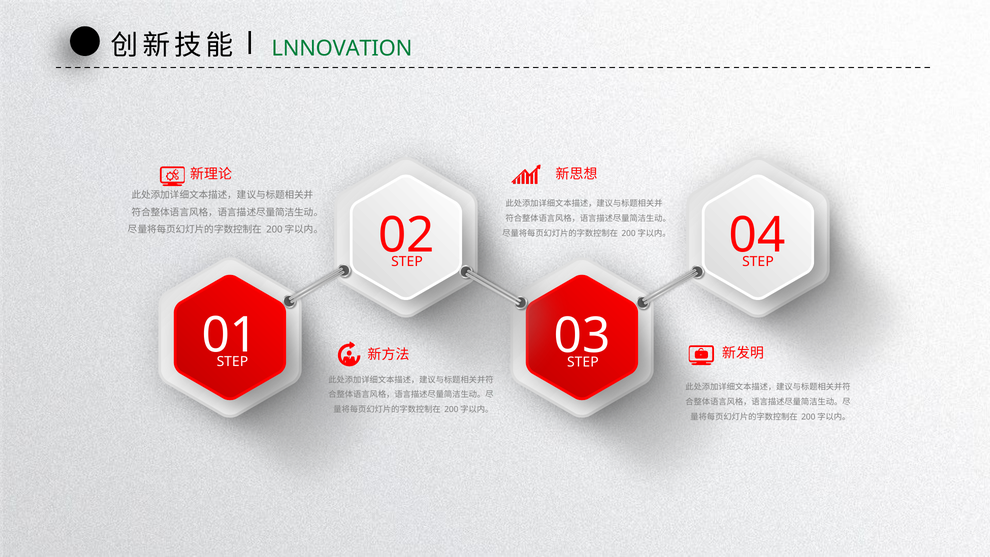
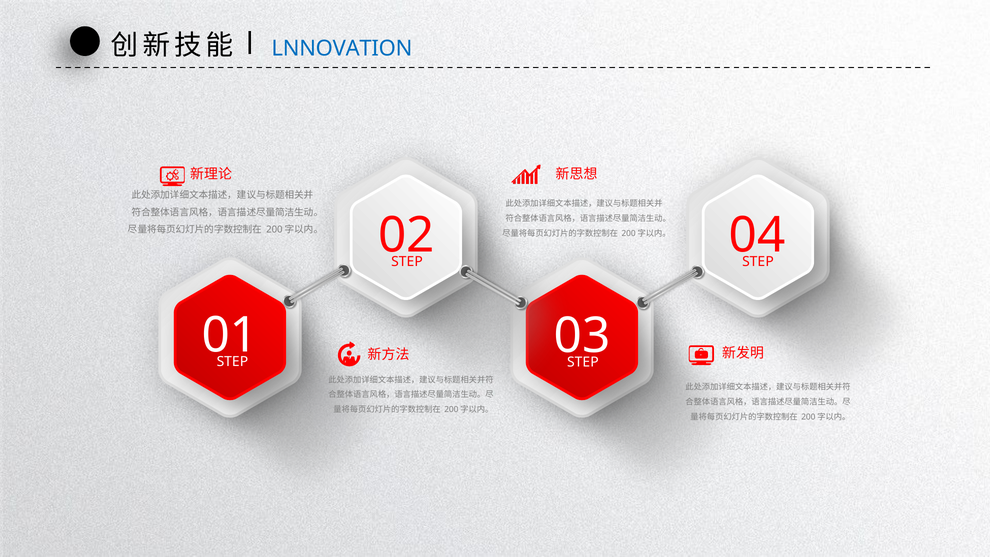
LNNOVATION colour: green -> blue
